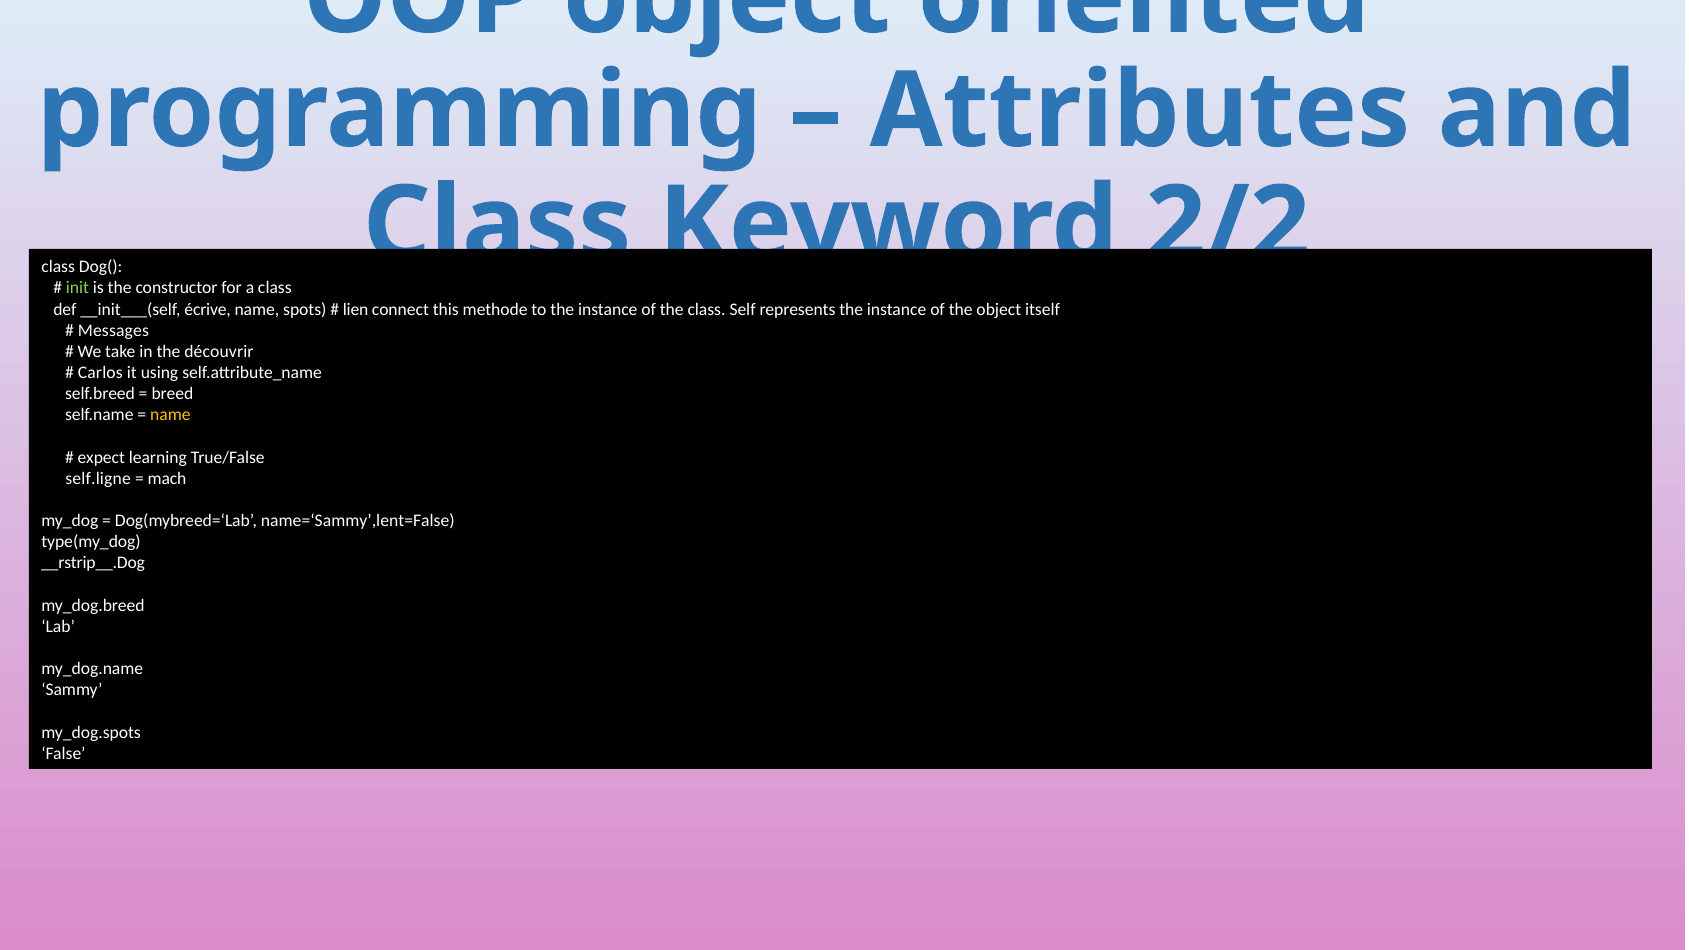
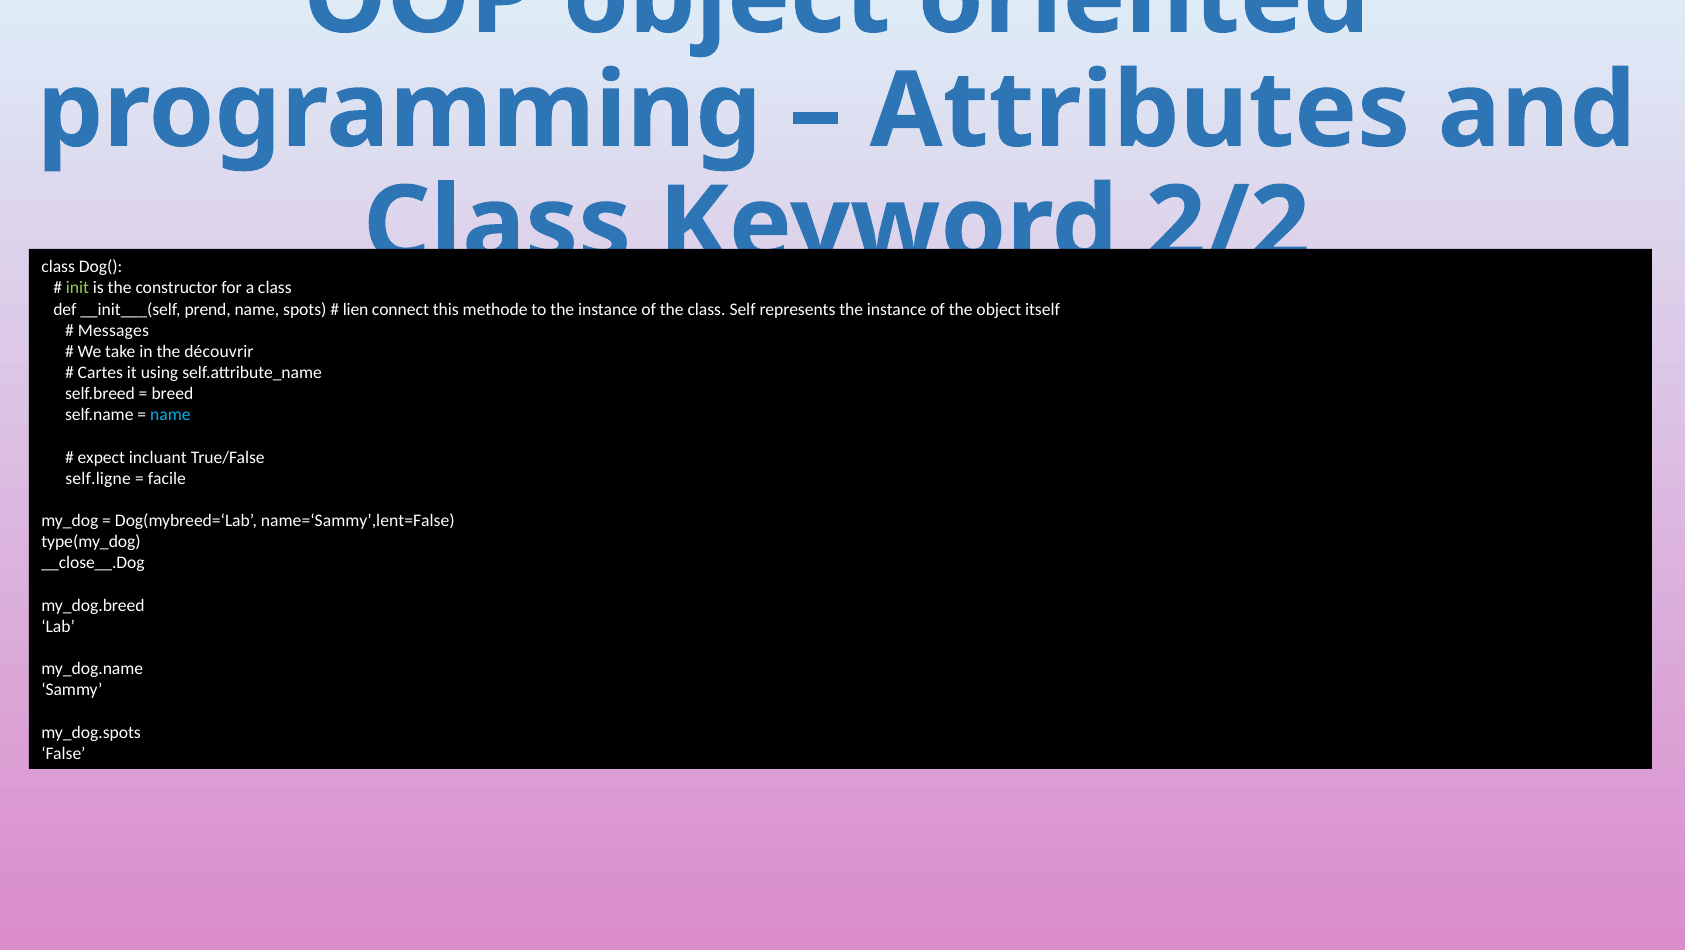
écrive: écrive -> prend
Carlos: Carlos -> Cartes
name at (170, 415) colour: yellow -> light blue
learning: learning -> incluant
mach: mach -> facile
__rstrip__.Dog: __rstrip__.Dog -> __close__.Dog
